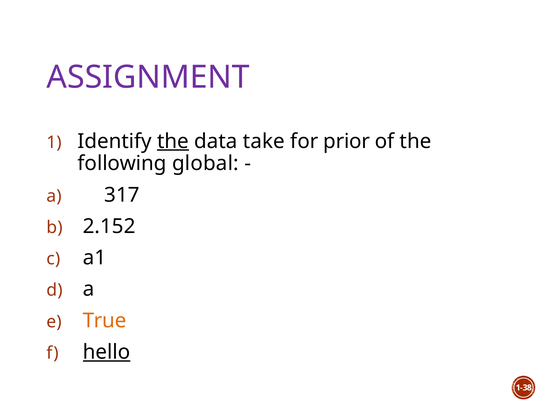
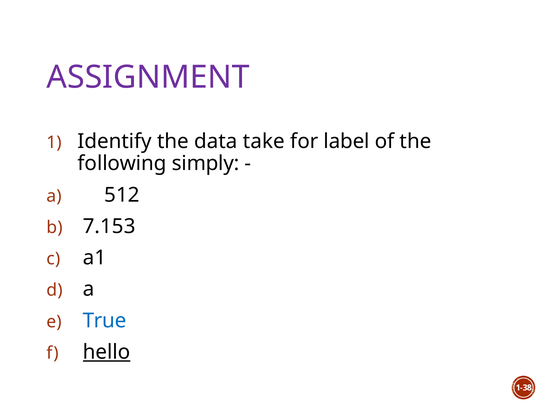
the at (173, 141) underline: present -> none
prior: prior -> label
global: global -> simply
317: 317 -> 512
2.152: 2.152 -> 7.153
True colour: orange -> blue
